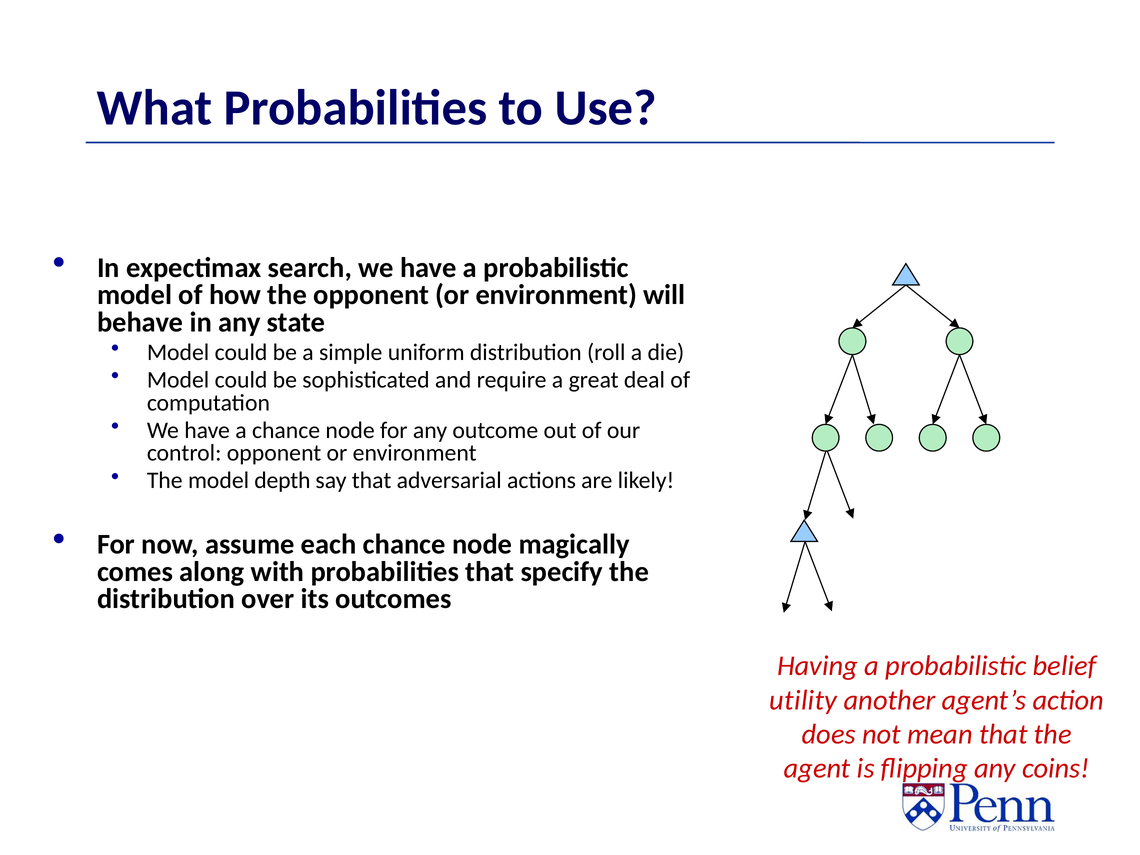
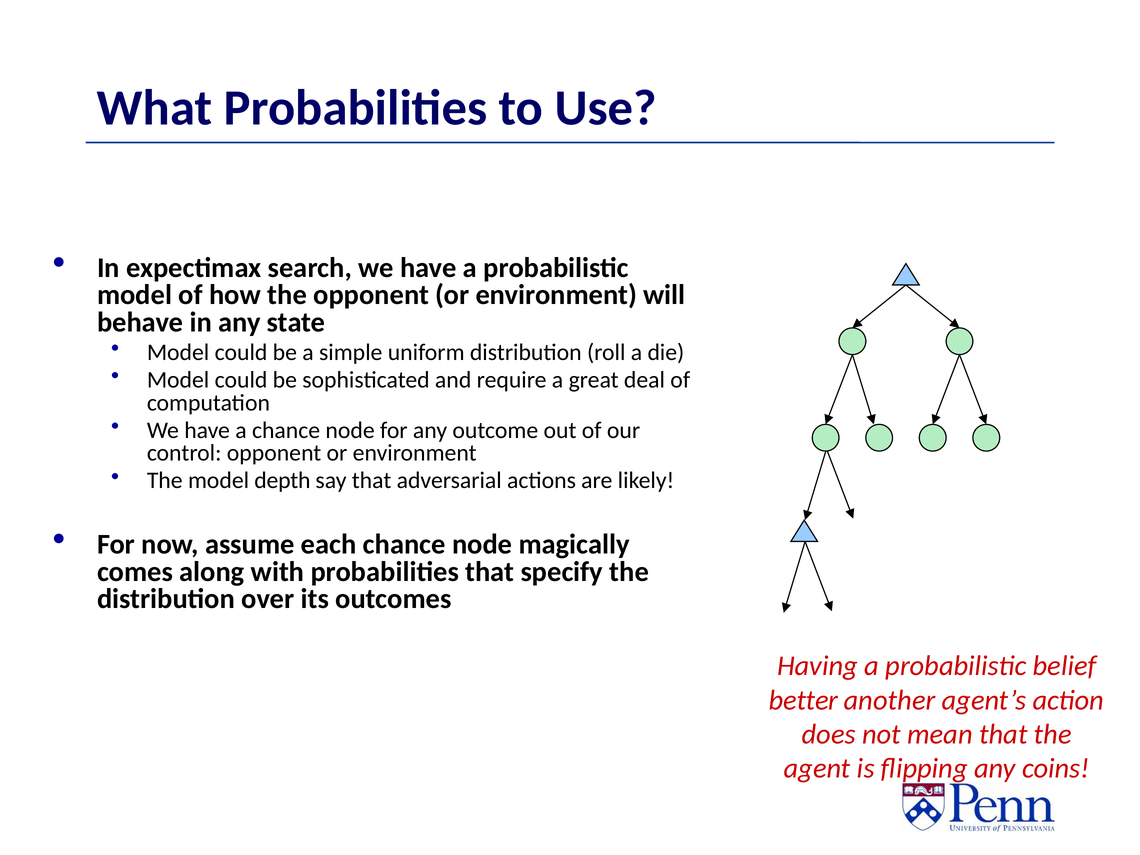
utility: utility -> better
